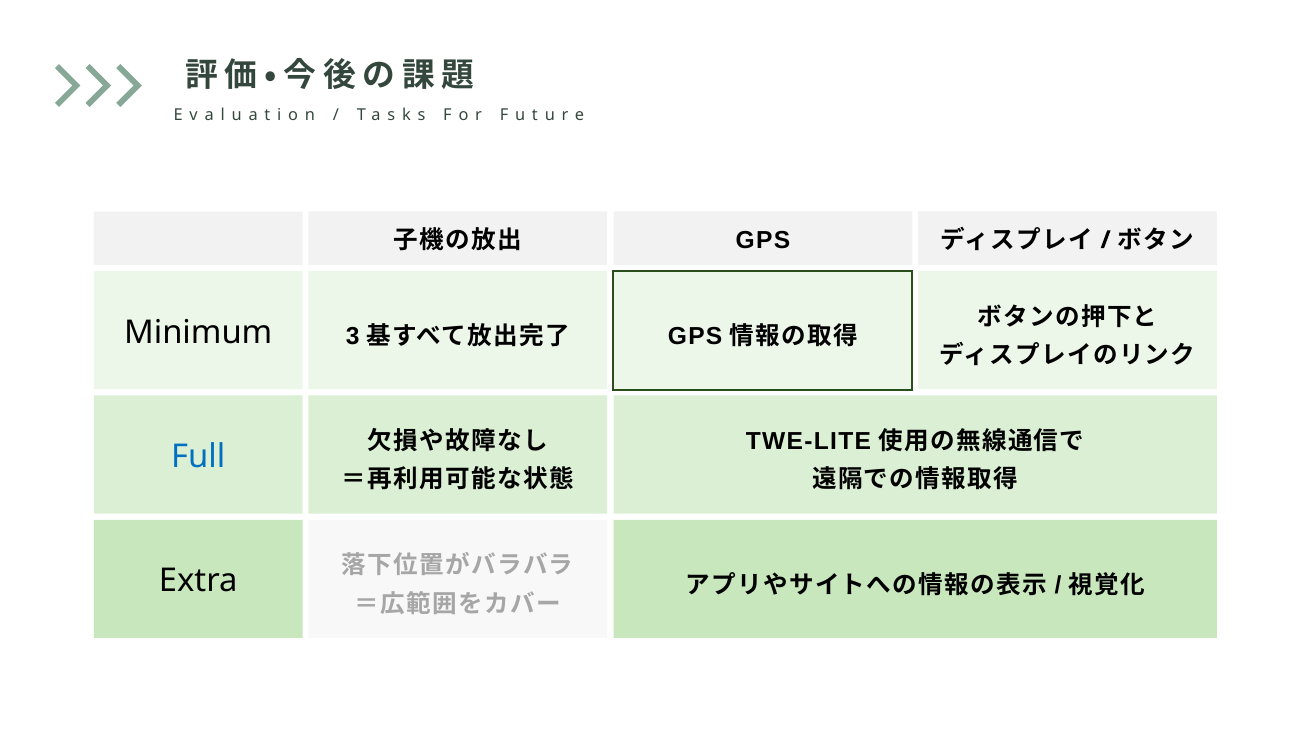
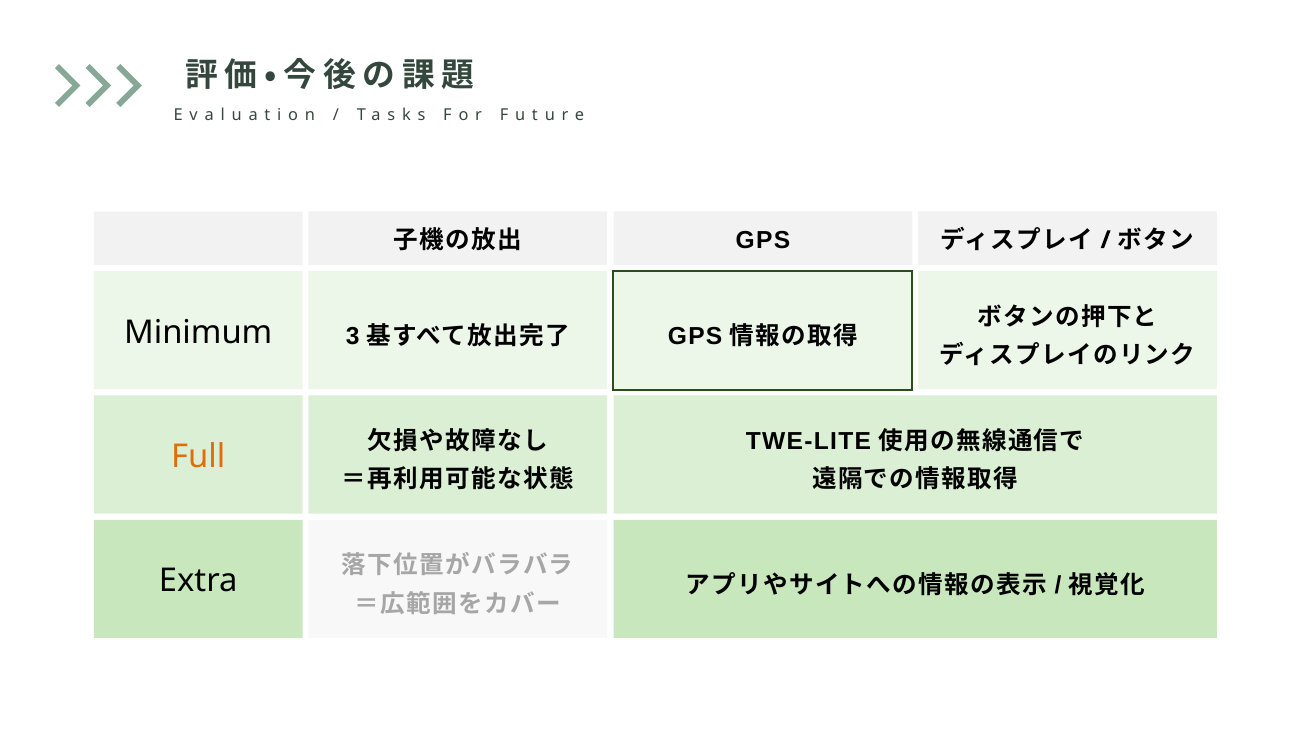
Full colour: blue -> orange
